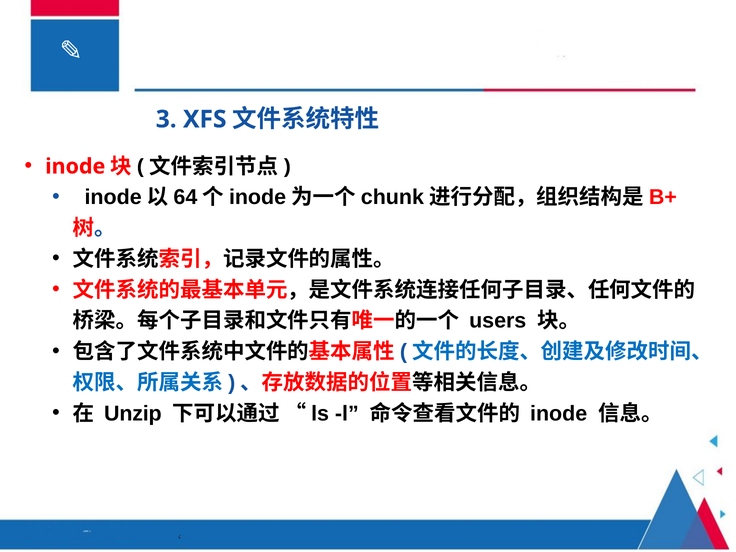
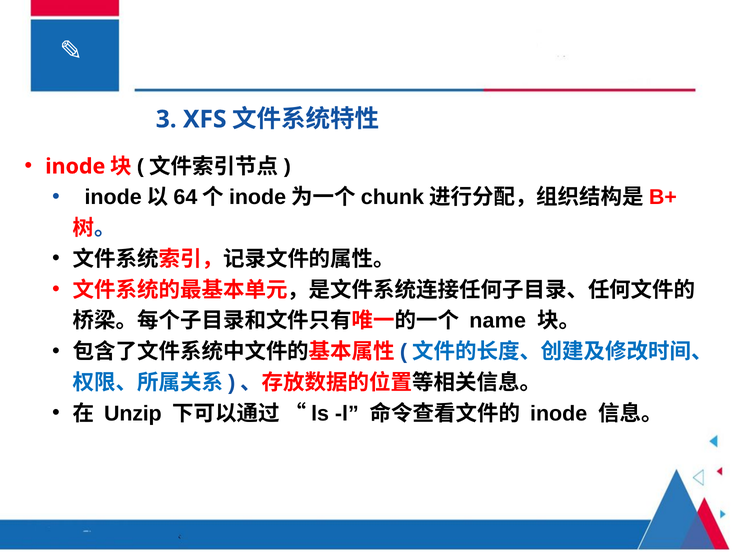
users: users -> name
